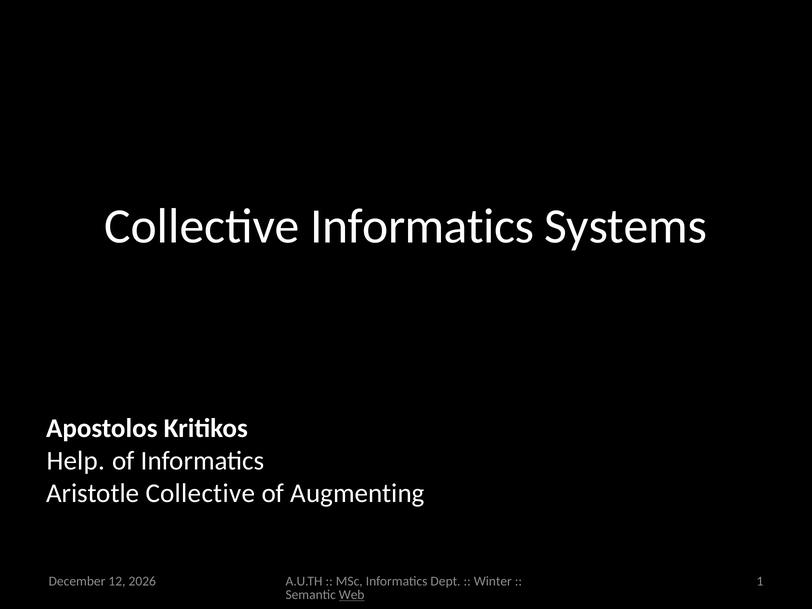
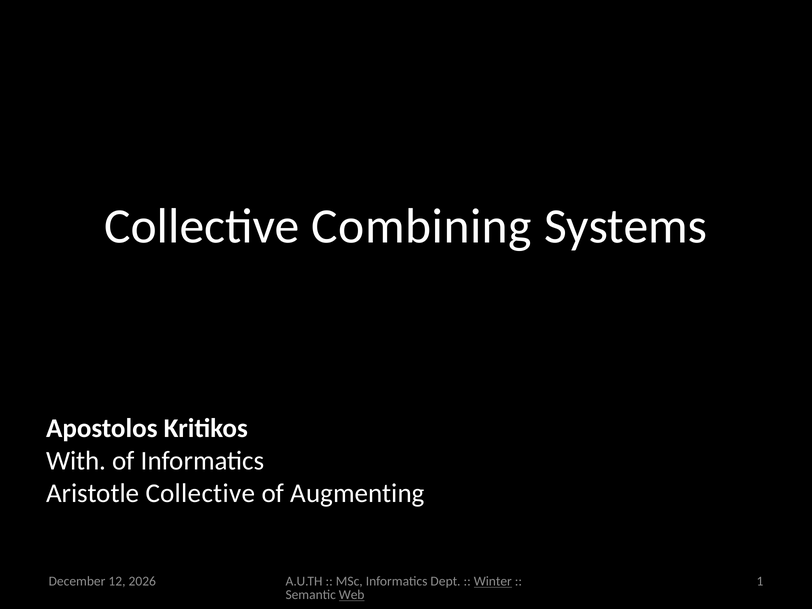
Collective Informatics: Informatics -> Combining
Help: Help -> With
Winter underline: none -> present
